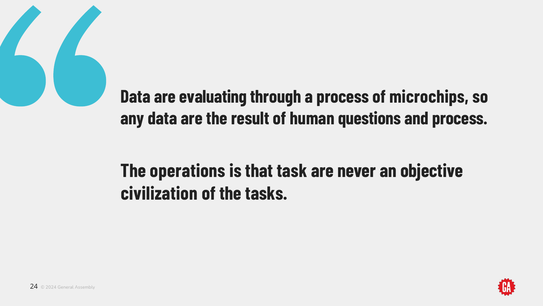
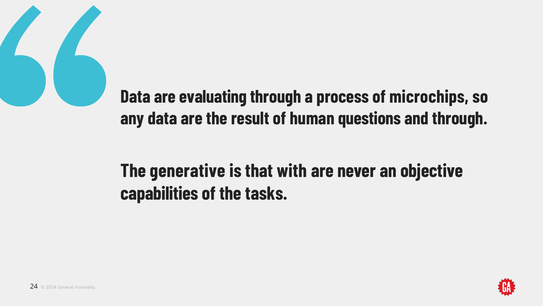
and process: process -> through
operations: operations -> generative
task: task -> with
civilization: civilization -> capabilities
